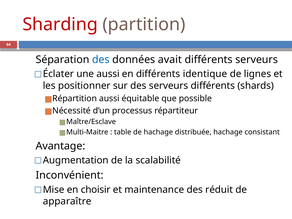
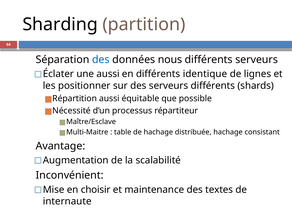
Sharding colour: red -> black
avait: avait -> nous
réduit: réduit -> textes
apparaître: apparaître -> internaute
